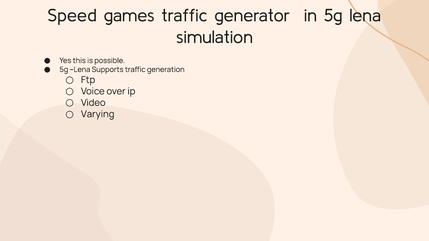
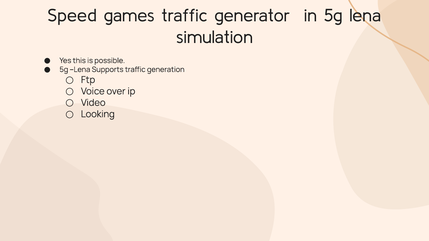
Varying: Varying -> Looking
